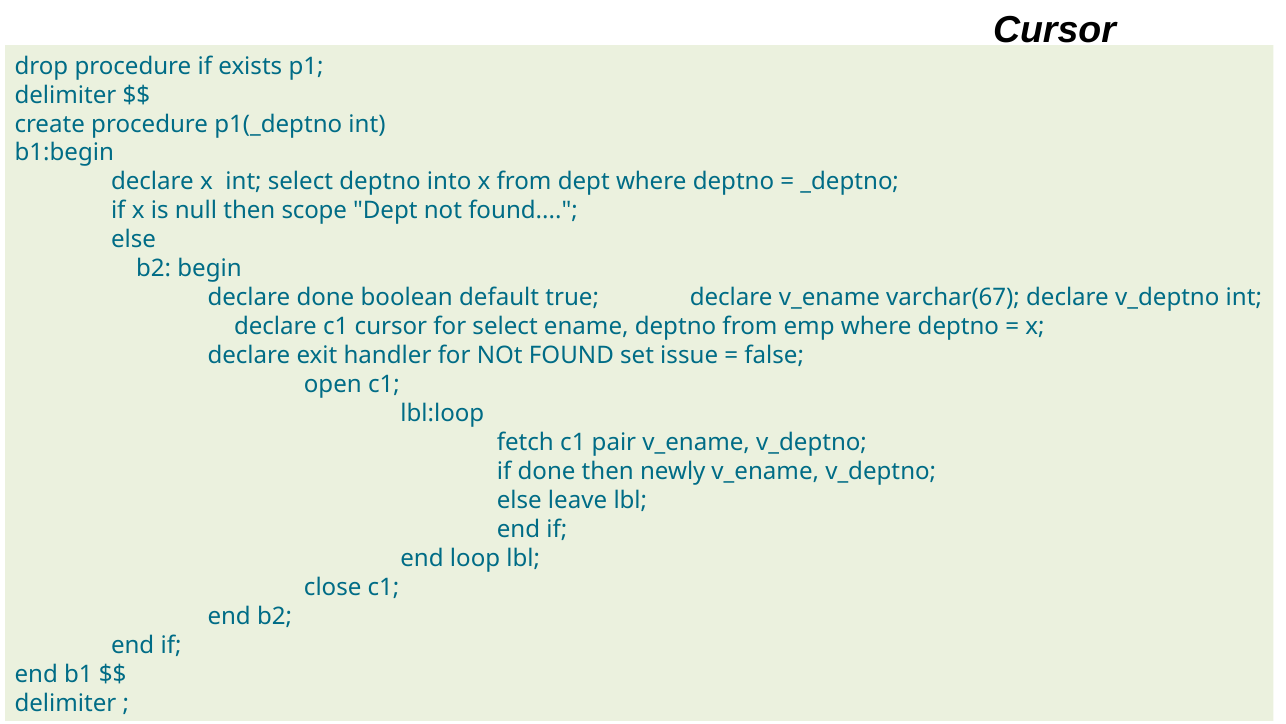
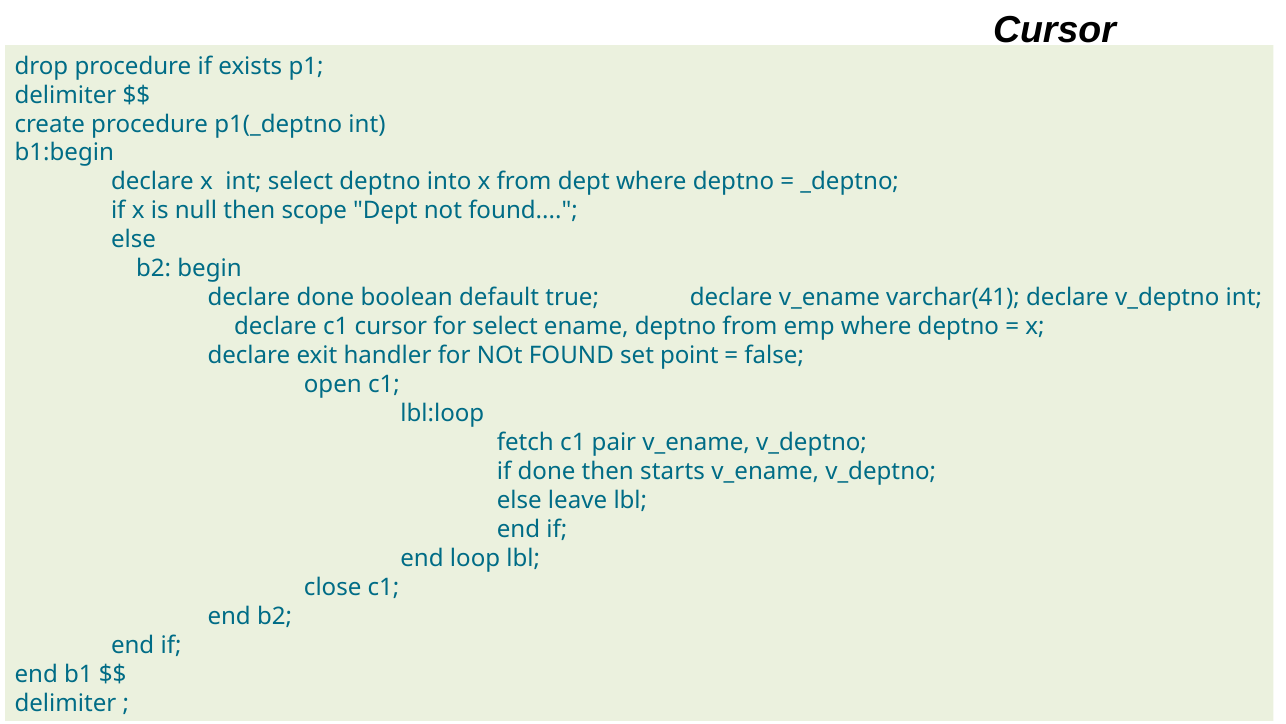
varchar(67: varchar(67 -> varchar(41
issue: issue -> point
newly: newly -> starts
